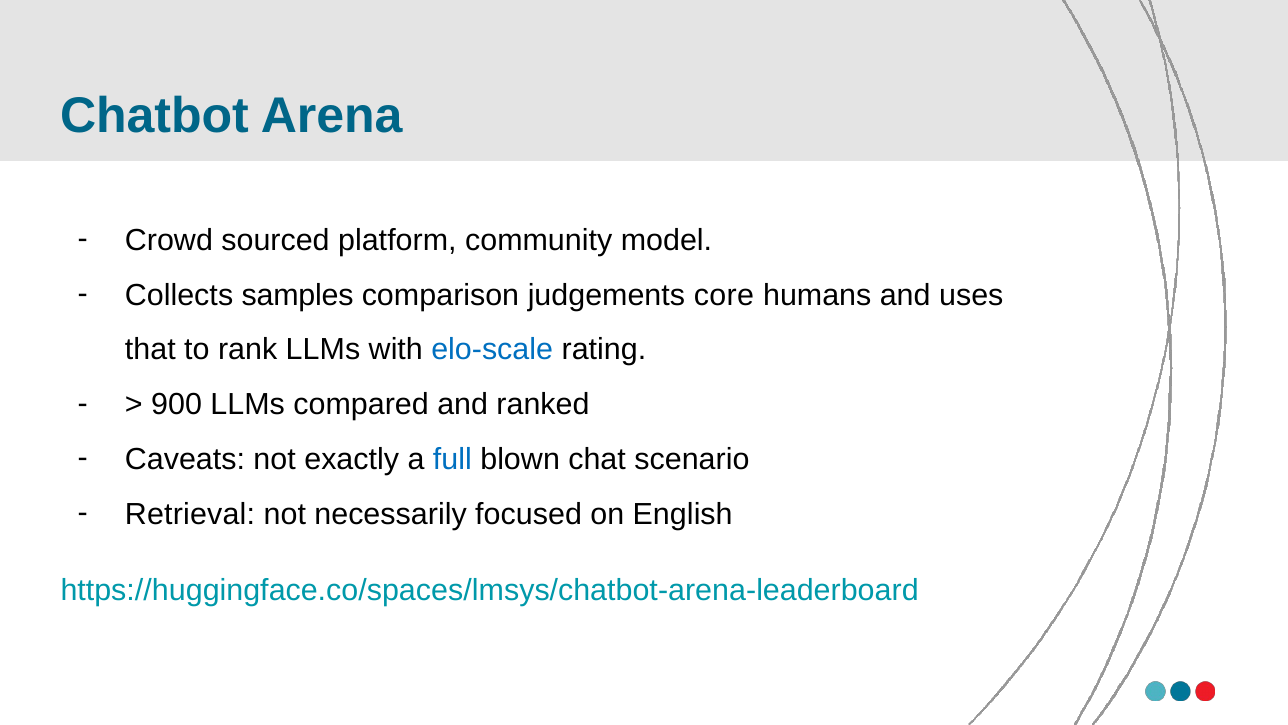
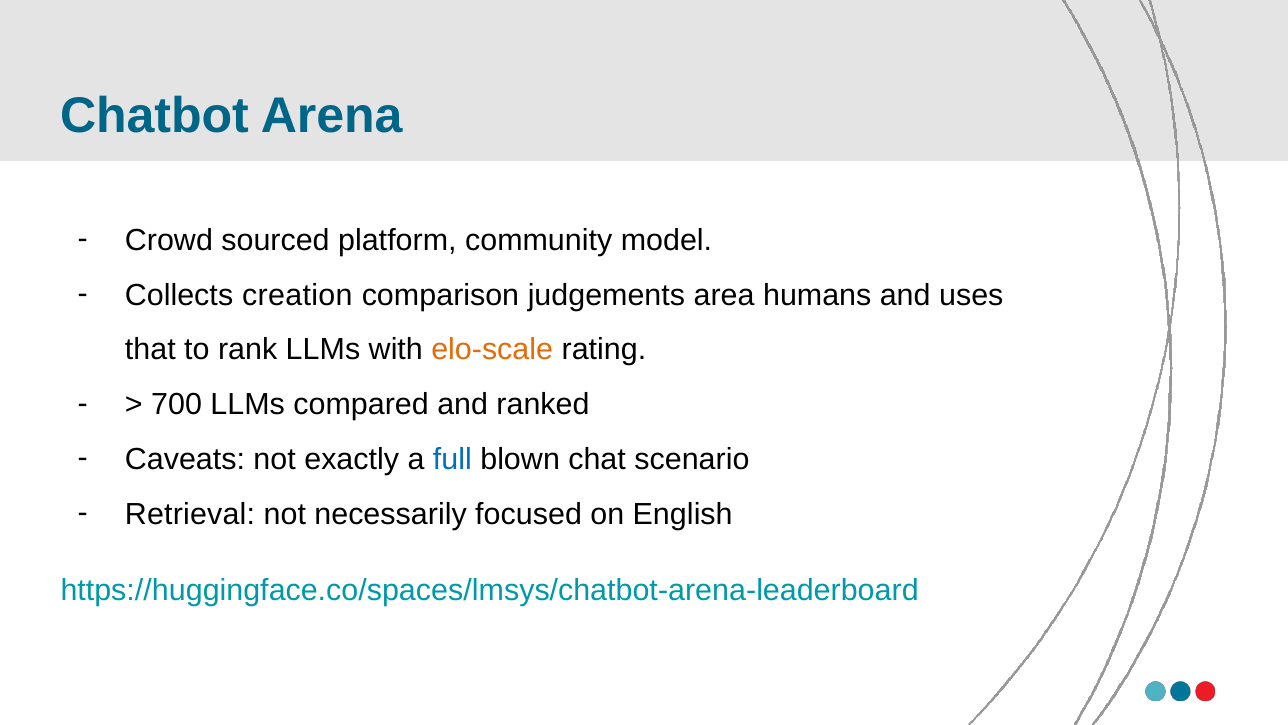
samples: samples -> creation
core: core -> area
elo-scale colour: blue -> orange
900: 900 -> 700
